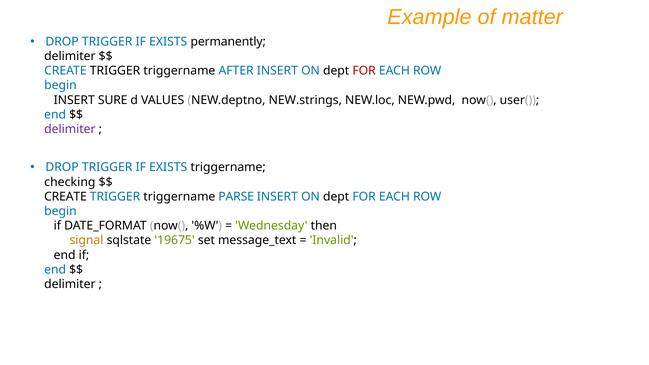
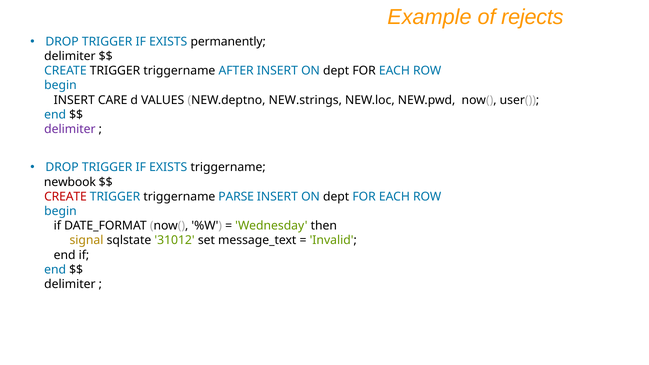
matter: matter -> rejects
FOR at (364, 71) colour: red -> black
SURE: SURE -> CARE
checking: checking -> newbook
CREATE at (66, 197) colour: black -> red
19675: 19675 -> 31012
